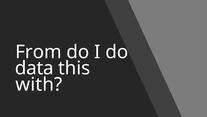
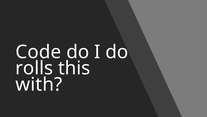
From: From -> Code
data: data -> rolls
